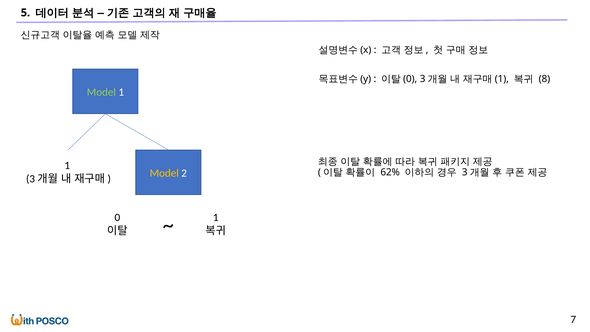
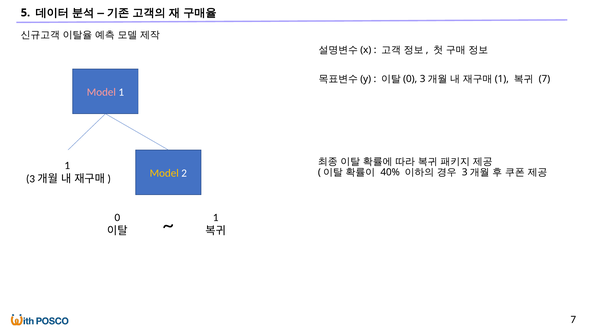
8 at (544, 79): 8 -> 7
Model at (101, 92) colour: light green -> pink
62%: 62% -> 40%
